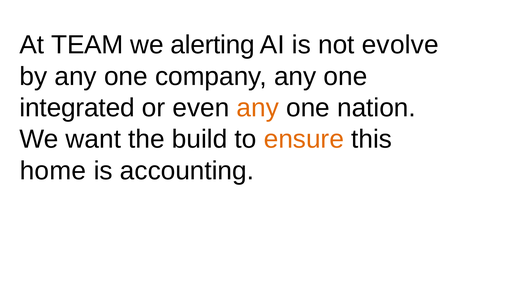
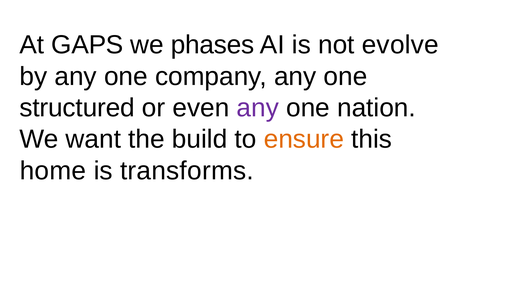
TEAM: TEAM -> GAPS
alerting: alerting -> phases
integrated: integrated -> structured
any at (258, 108) colour: orange -> purple
accounting: accounting -> transforms
